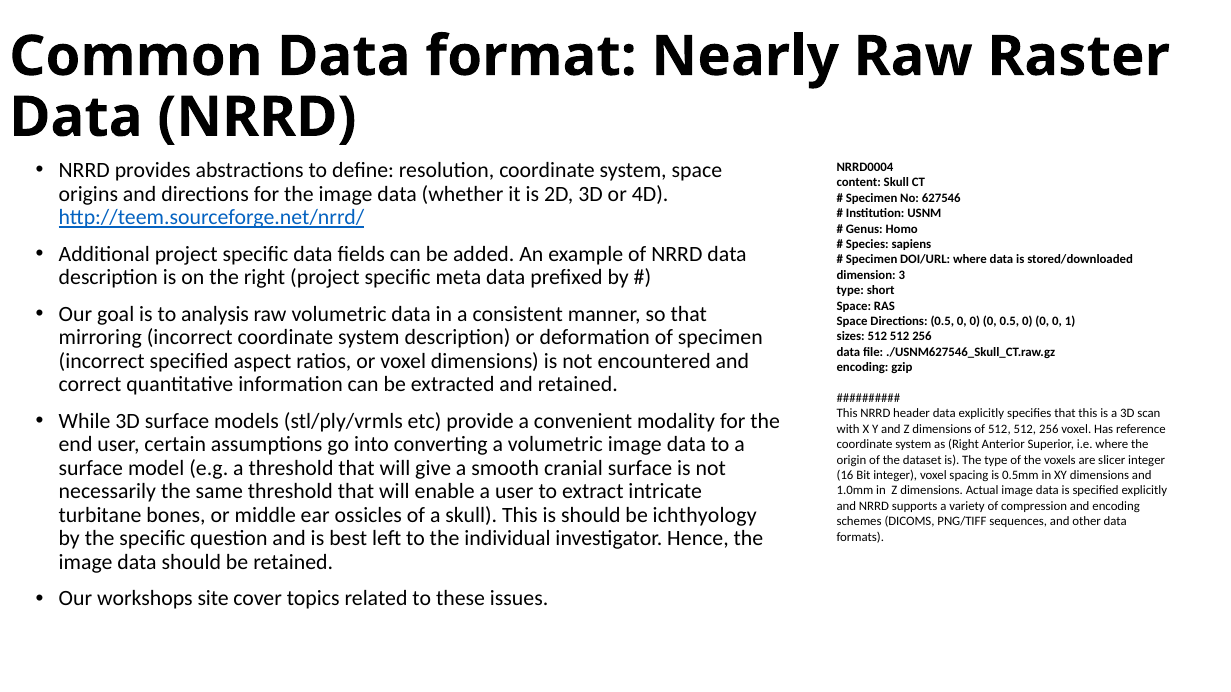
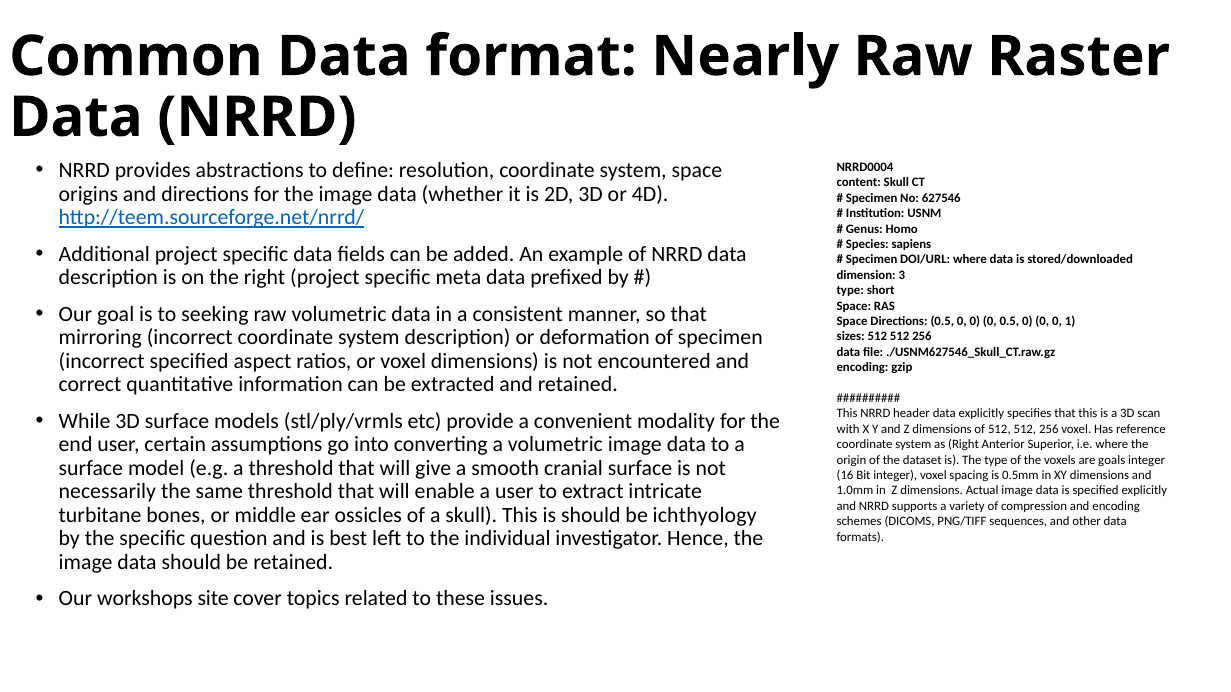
analysis: analysis -> seeking
slicer: slicer -> goals
